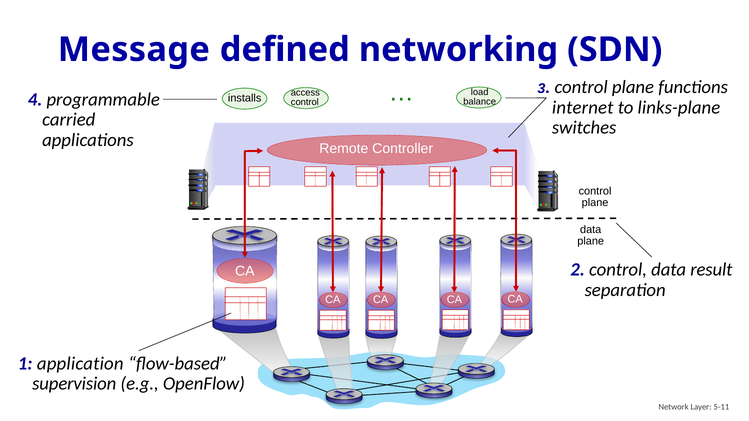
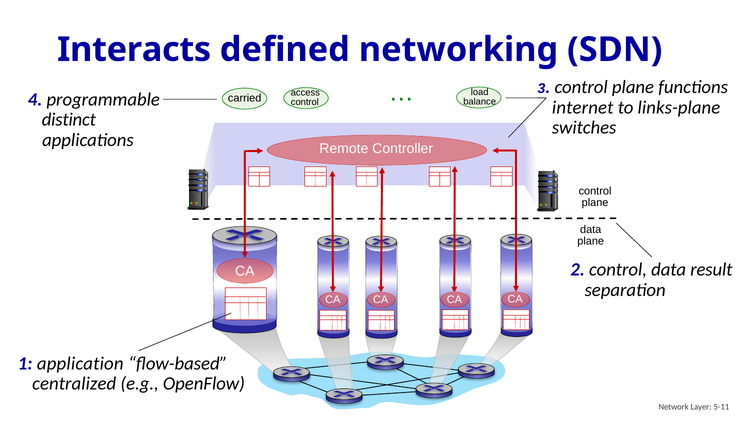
Message: Message -> Interacts
installs: installs -> carried
carried: carried -> distinct
supervision: supervision -> centralized
